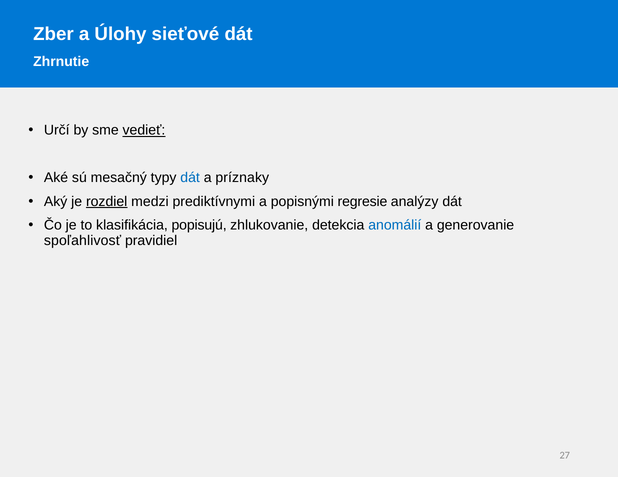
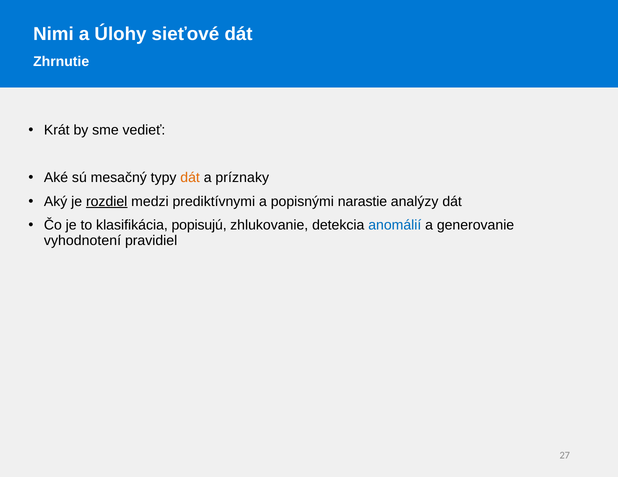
Zber: Zber -> Nimi
Určí: Určí -> Krát
vedieť underline: present -> none
dát at (190, 178) colour: blue -> orange
regresie: regresie -> narastie
spoľahlivosť: spoľahlivosť -> vyhodnotení
